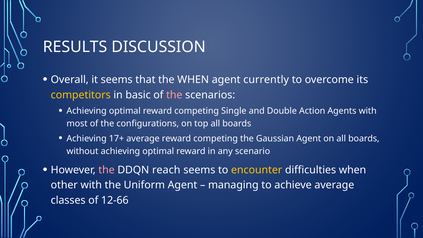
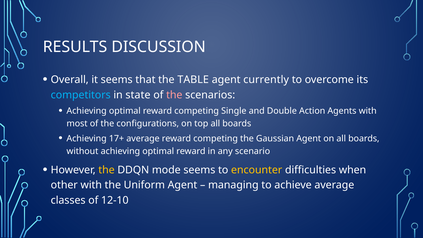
the WHEN: WHEN -> TABLE
competitors colour: yellow -> light blue
basic: basic -> state
the at (107, 170) colour: pink -> yellow
reach: reach -> mode
12-66: 12-66 -> 12-10
